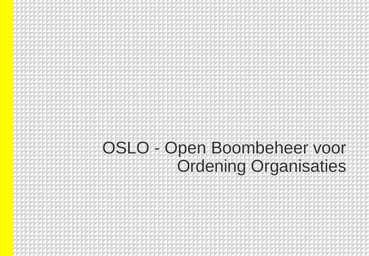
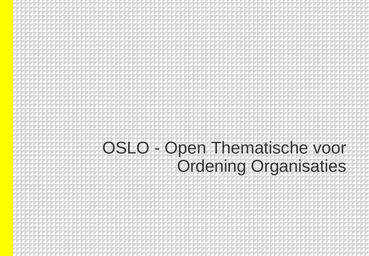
Boombeheer: Boombeheer -> Thematische
